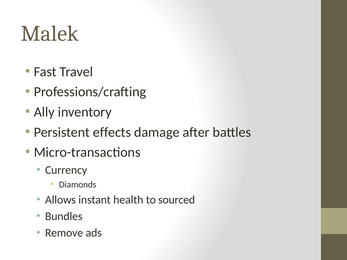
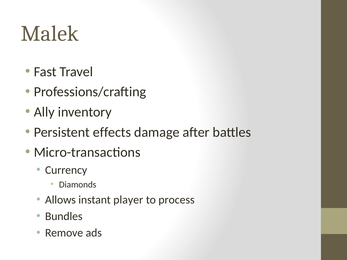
health: health -> player
sourced: sourced -> process
